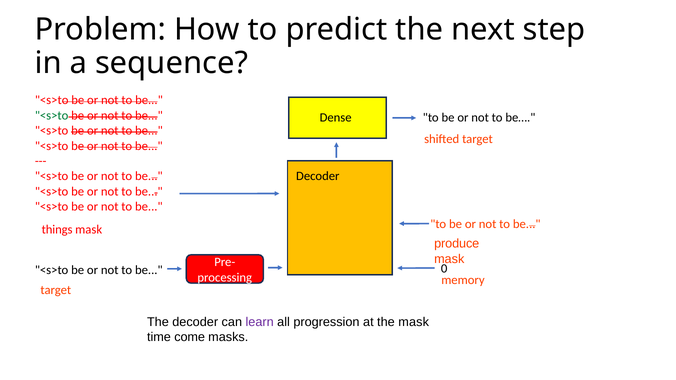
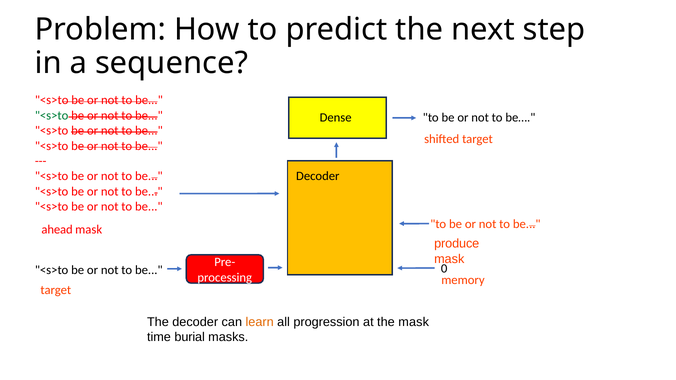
things: things -> ahead
learn colour: purple -> orange
come: come -> burial
